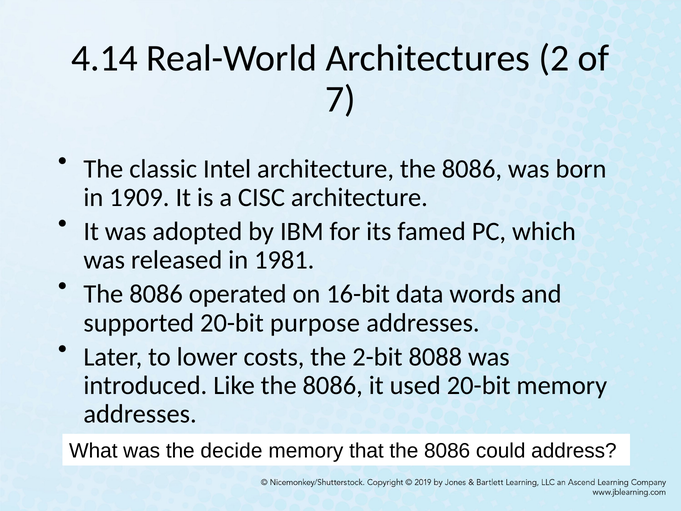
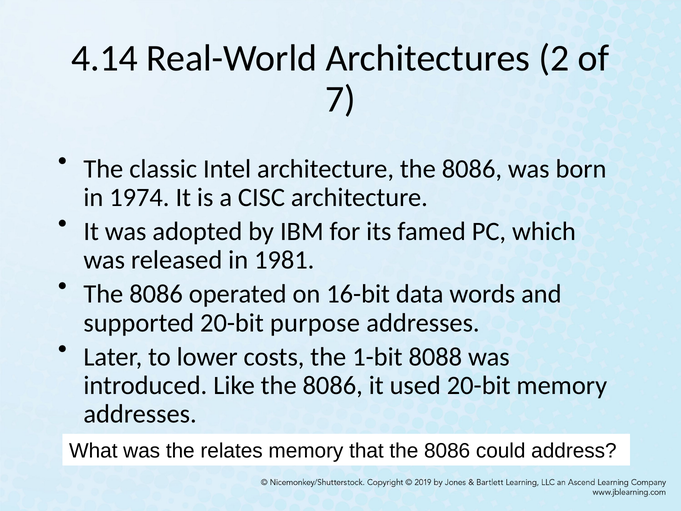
1909: 1909 -> 1974
2-bit: 2-bit -> 1-bit
decide: decide -> relates
